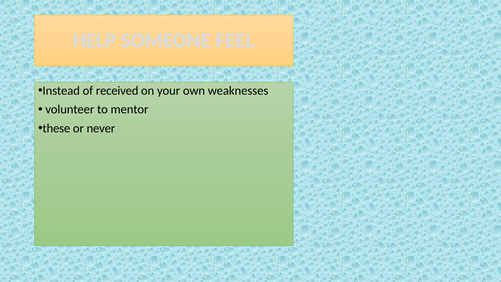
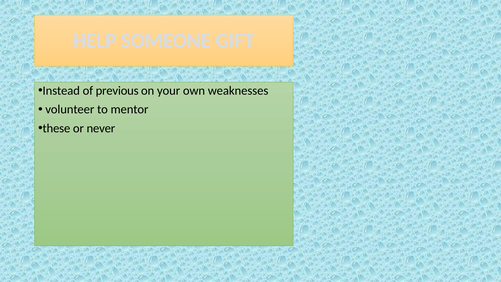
FEEL: FEEL -> GIFT
received: received -> previous
